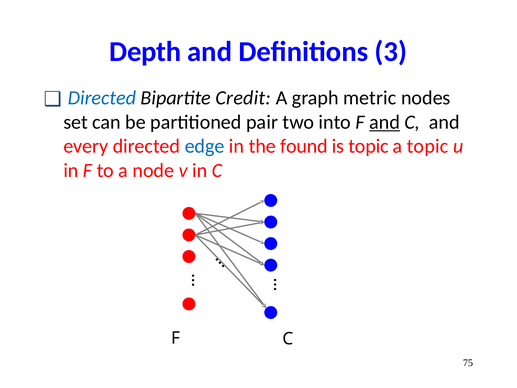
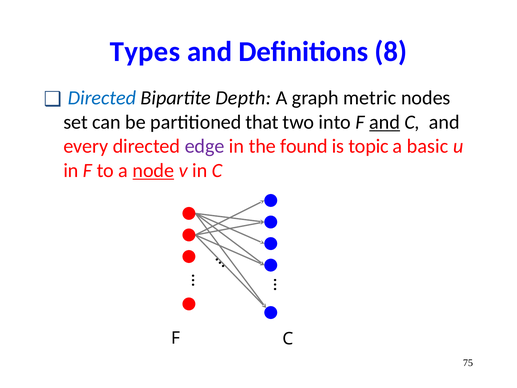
Depth: Depth -> Types
3: 3 -> 8
Credit: Credit -> Depth
pair: pair -> that
edge colour: blue -> purple
a topic: topic -> basic
node underline: none -> present
